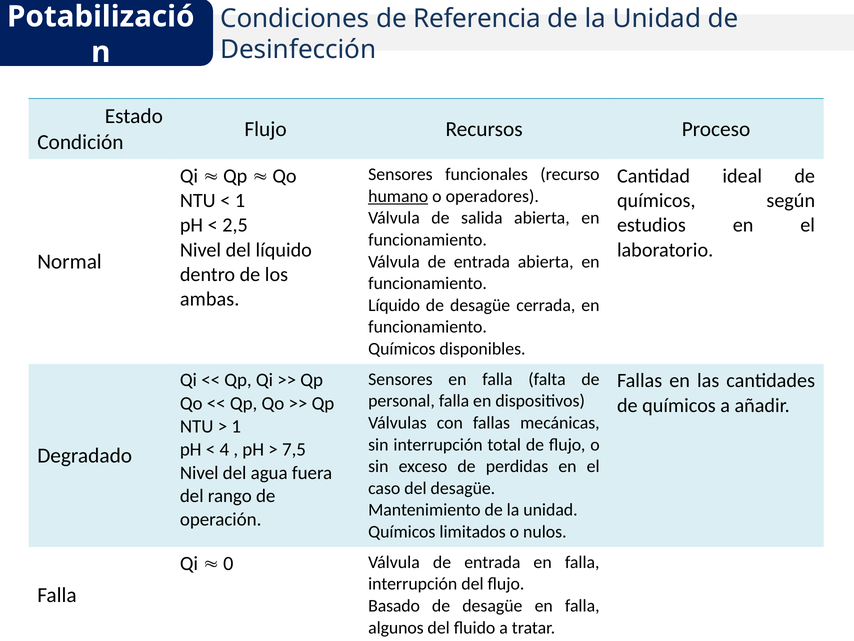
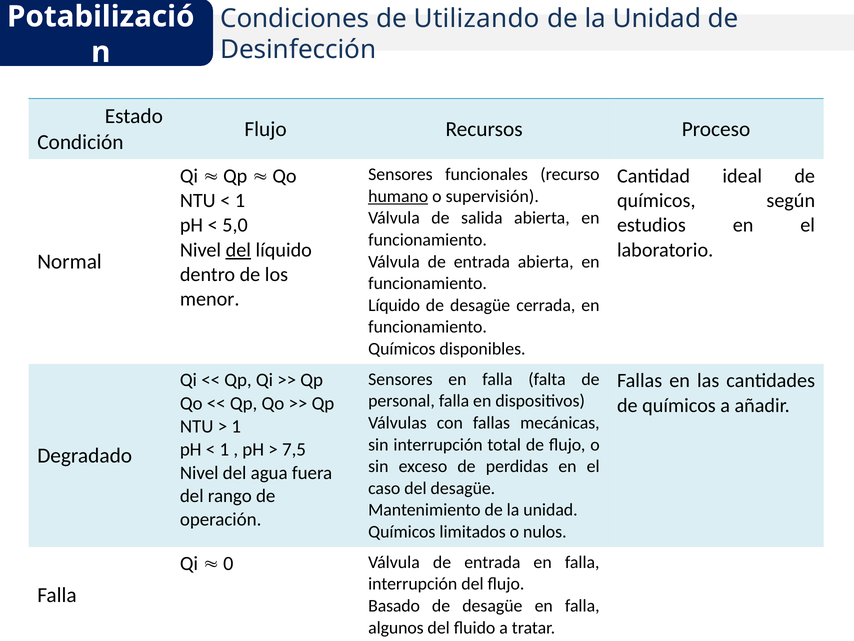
Referencia: Referencia -> Utilizando
operadores: operadores -> supervisión
2,5: 2,5 -> 5,0
del at (238, 250) underline: none -> present
ambas: ambas -> menor
4 at (224, 449): 4 -> 1
